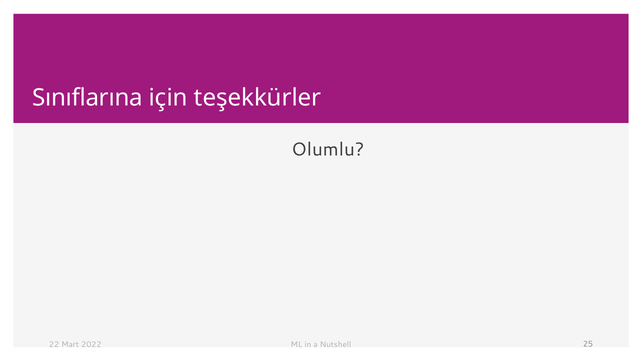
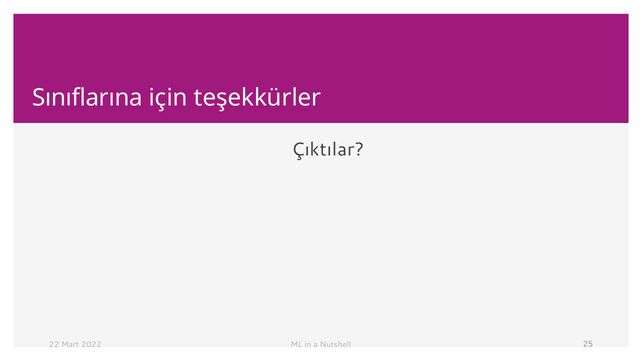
Olumlu: Olumlu -> Çıktılar
